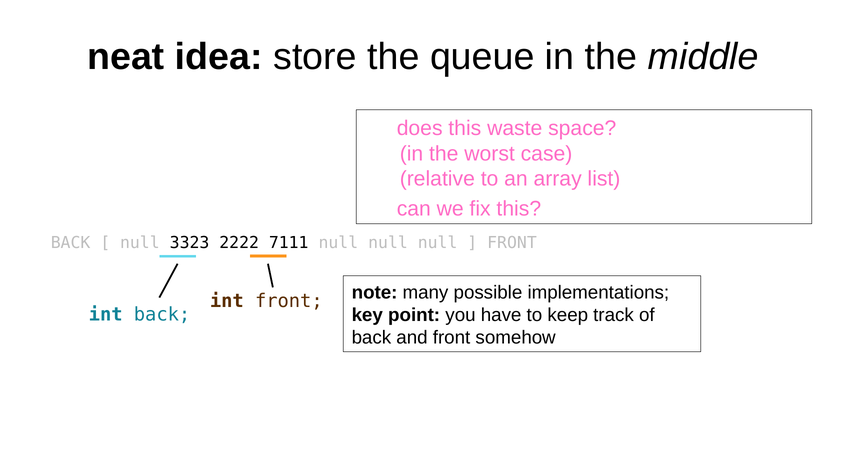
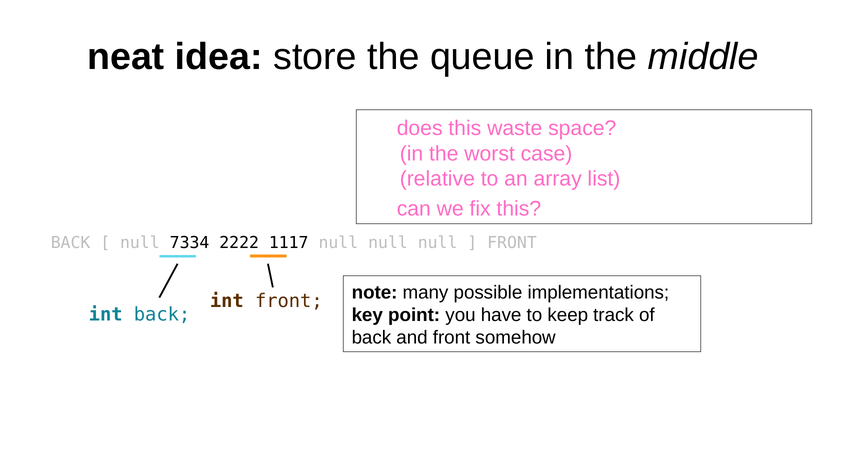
3323: 3323 -> 7334
7111: 7111 -> 1117
